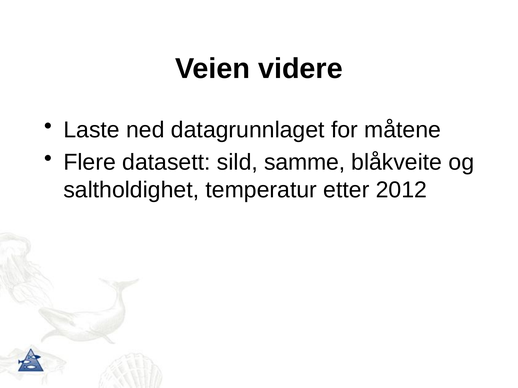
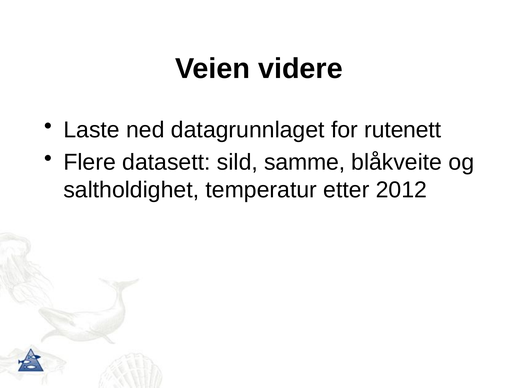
måtene: måtene -> rutenett
